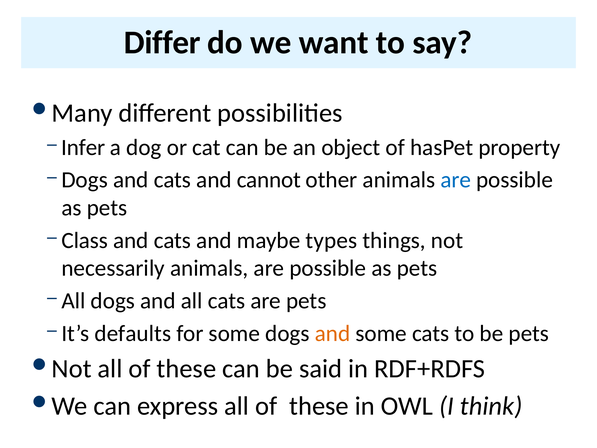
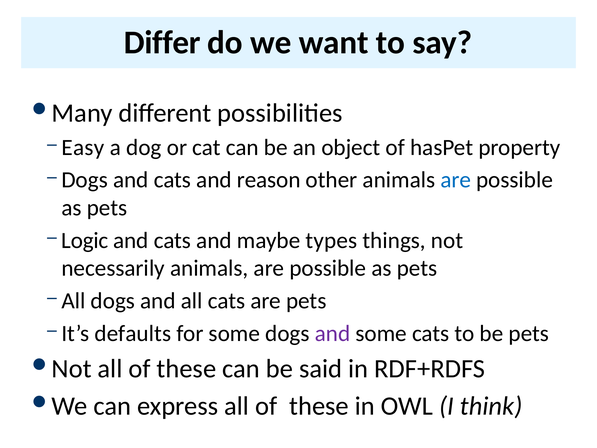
Infer: Infer -> Easy
cannot: cannot -> reason
Class: Class -> Logic
and at (333, 333) colour: orange -> purple
